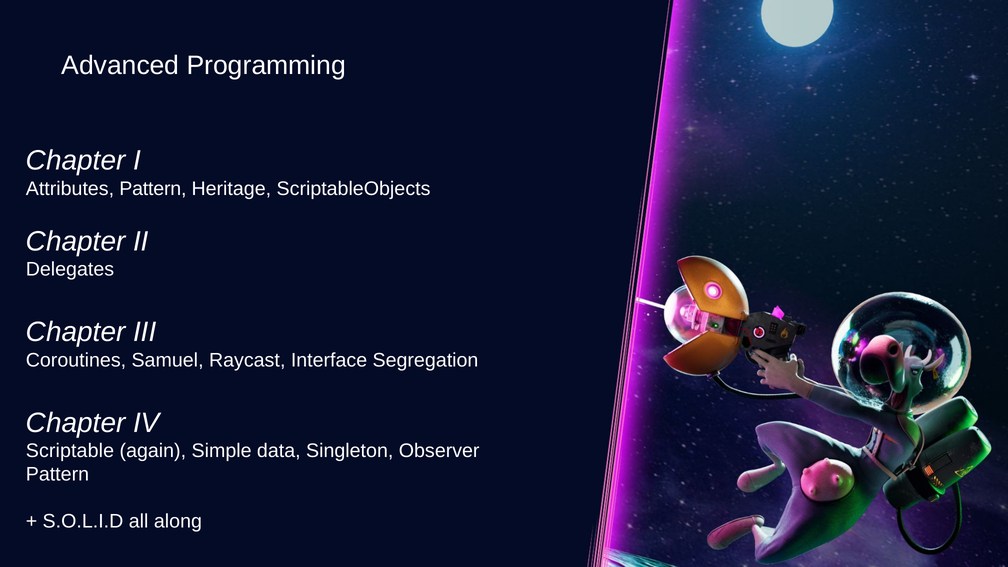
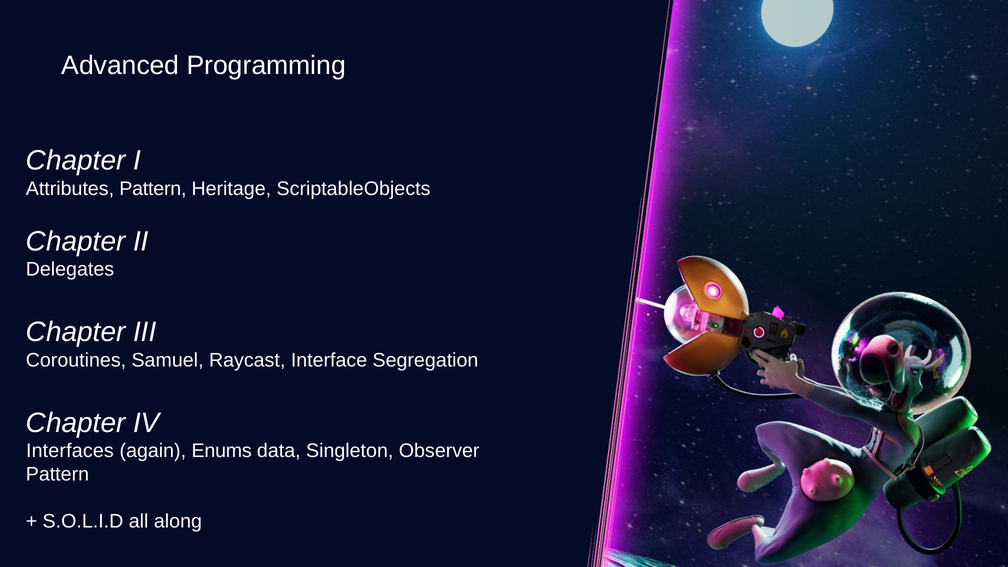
Scriptable: Scriptable -> Interfaces
Simple: Simple -> Enums
